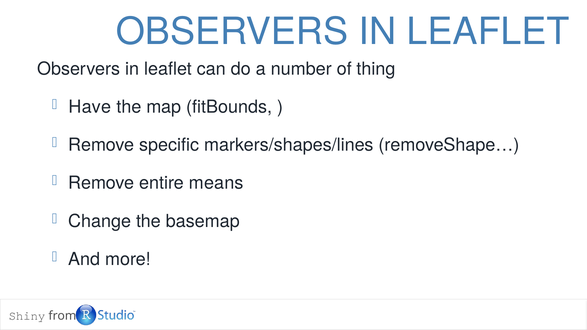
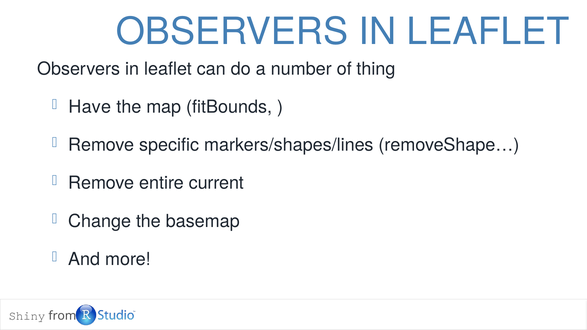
means: means -> current
